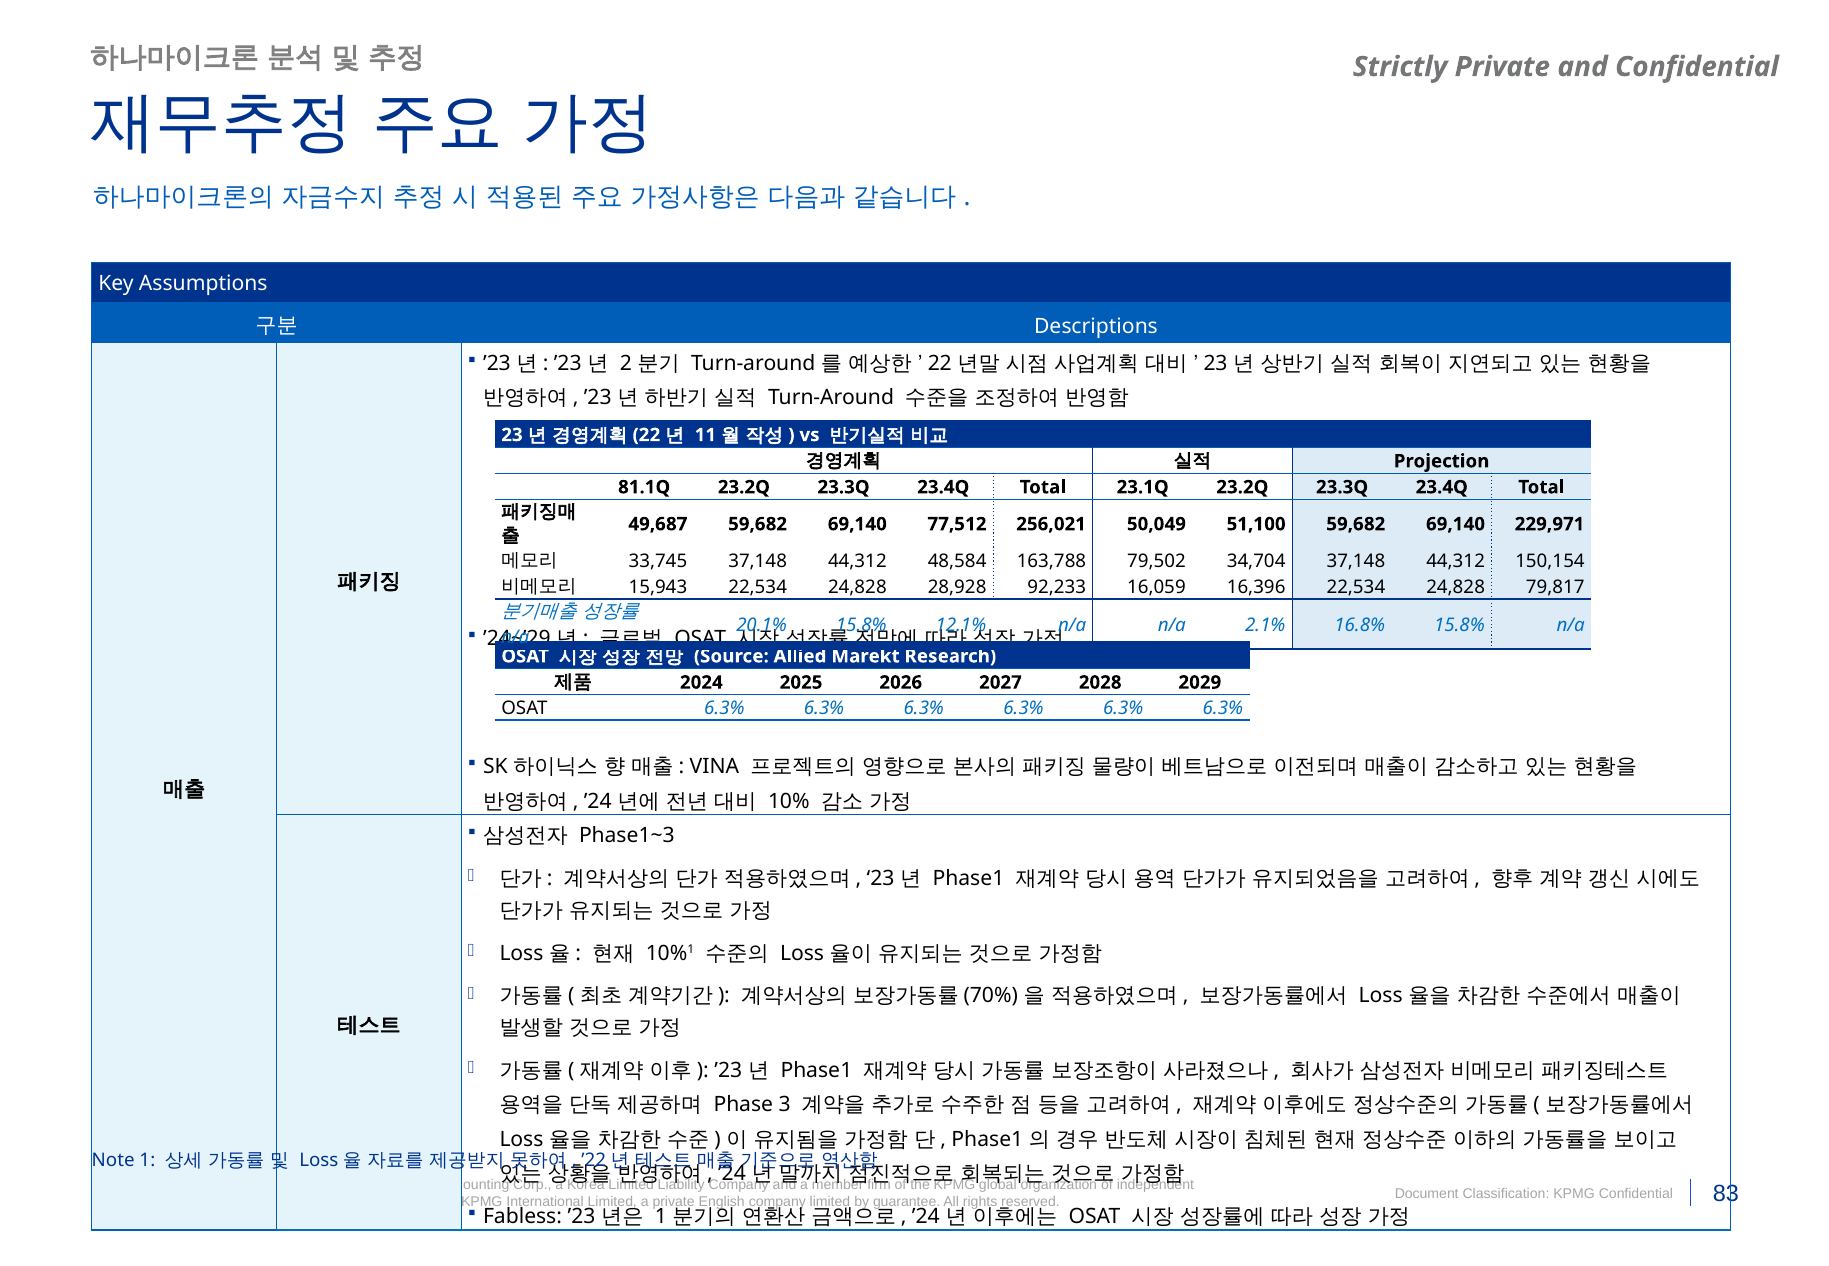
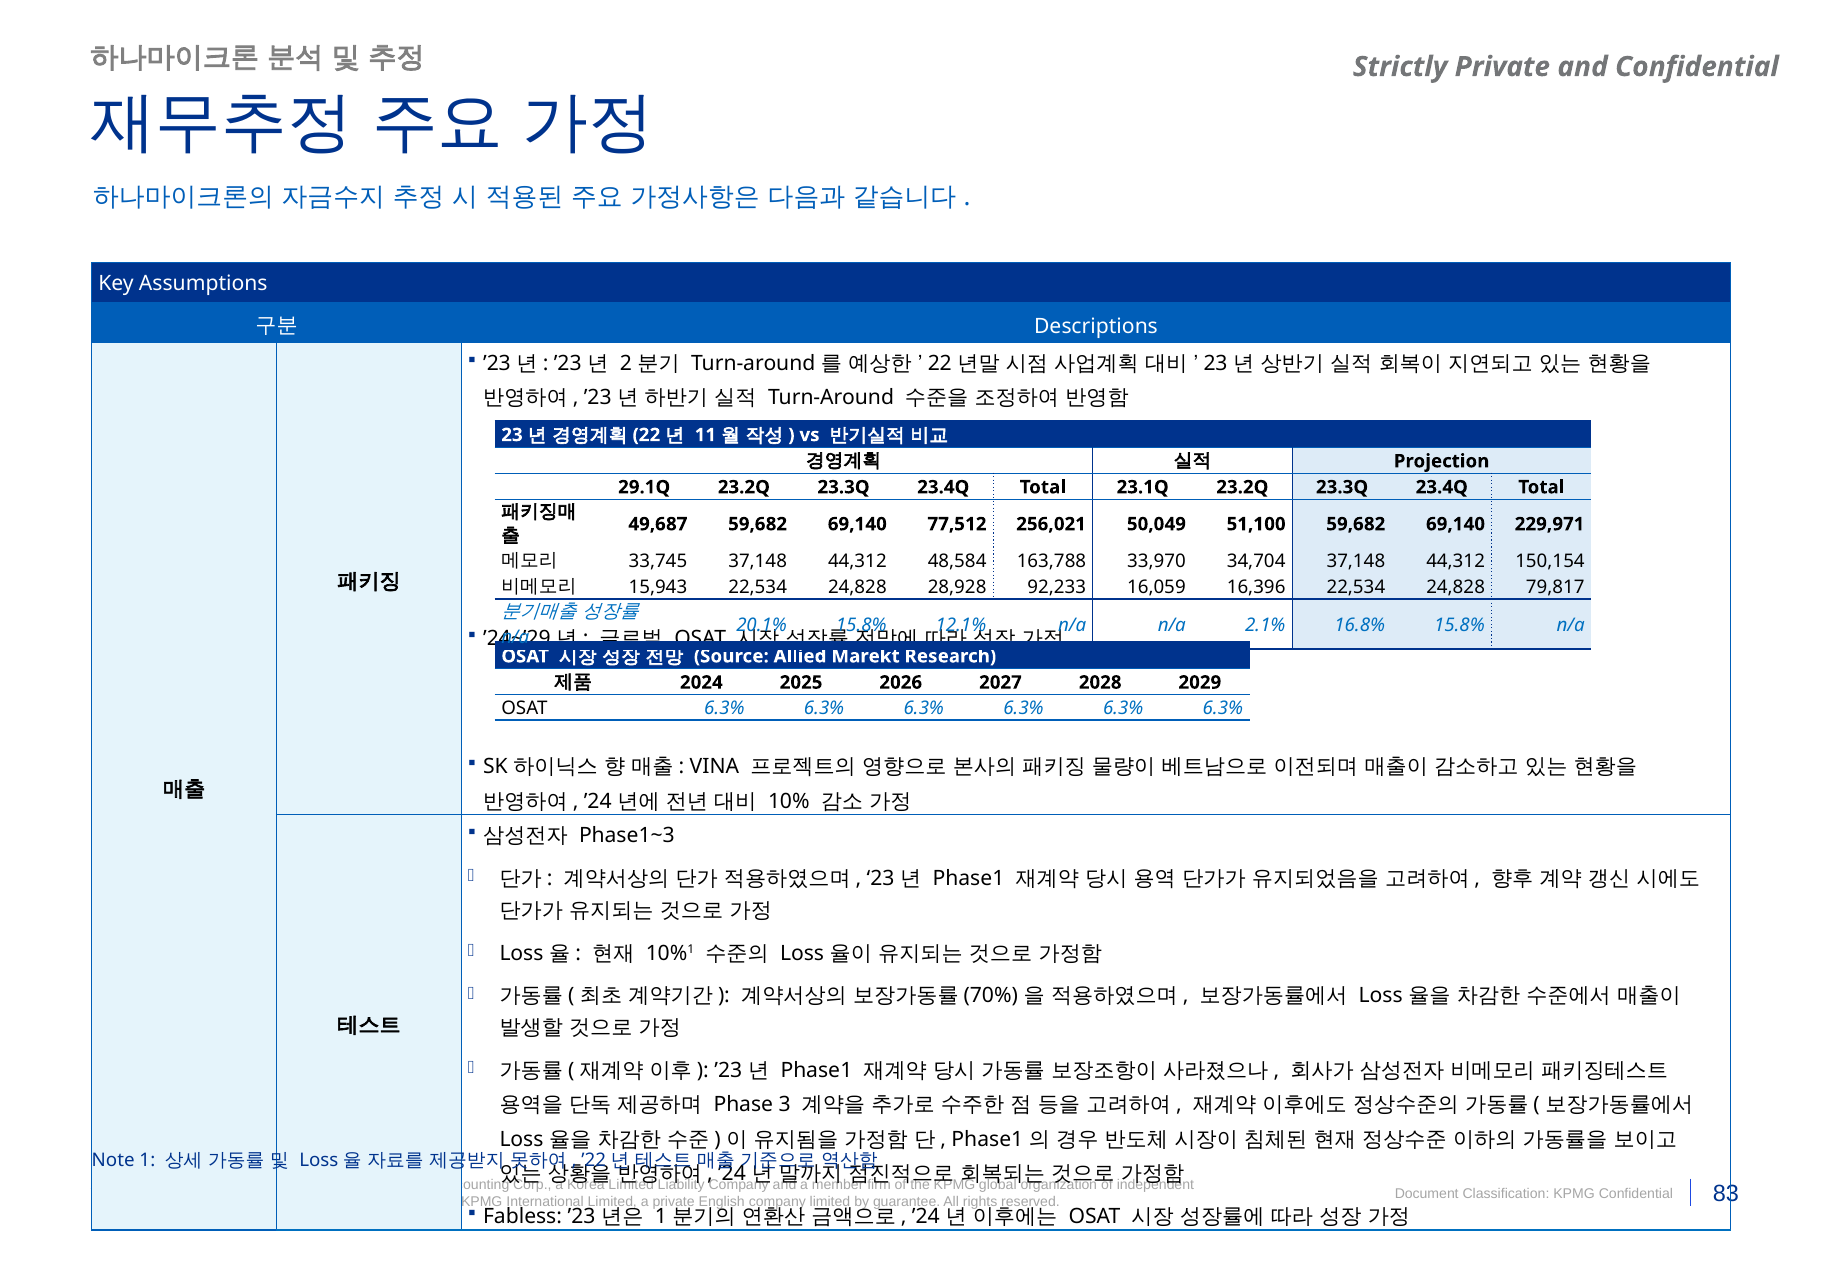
81.1Q: 81.1Q -> 29.1Q
79,502: 79,502 -> 33,970
